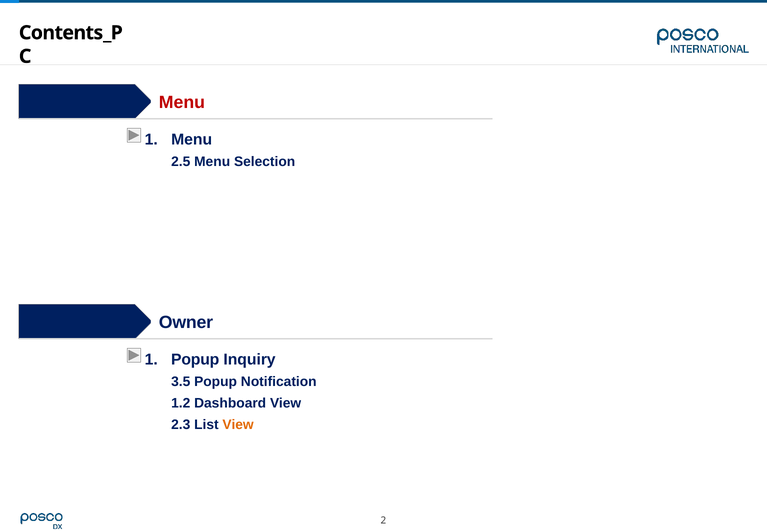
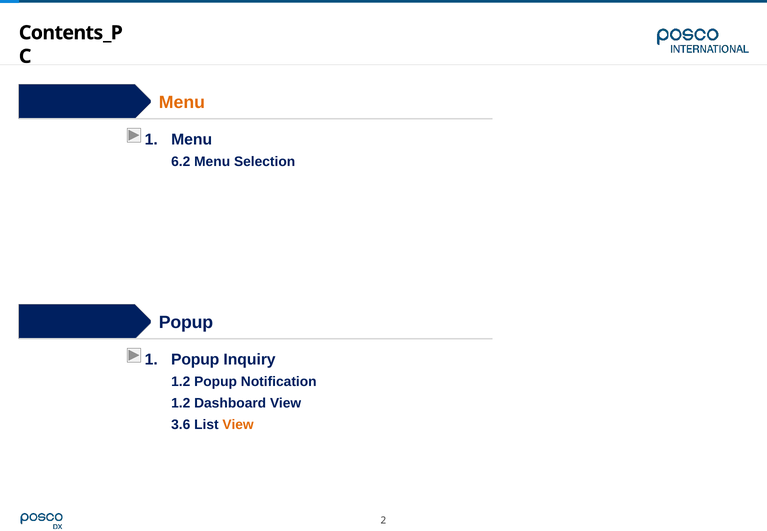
Menu at (182, 103) colour: red -> orange
2.5: 2.5 -> 6.2
Owner at (186, 323): Owner -> Popup
3.5 at (181, 382): 3.5 -> 1.2
2.3: 2.3 -> 3.6
